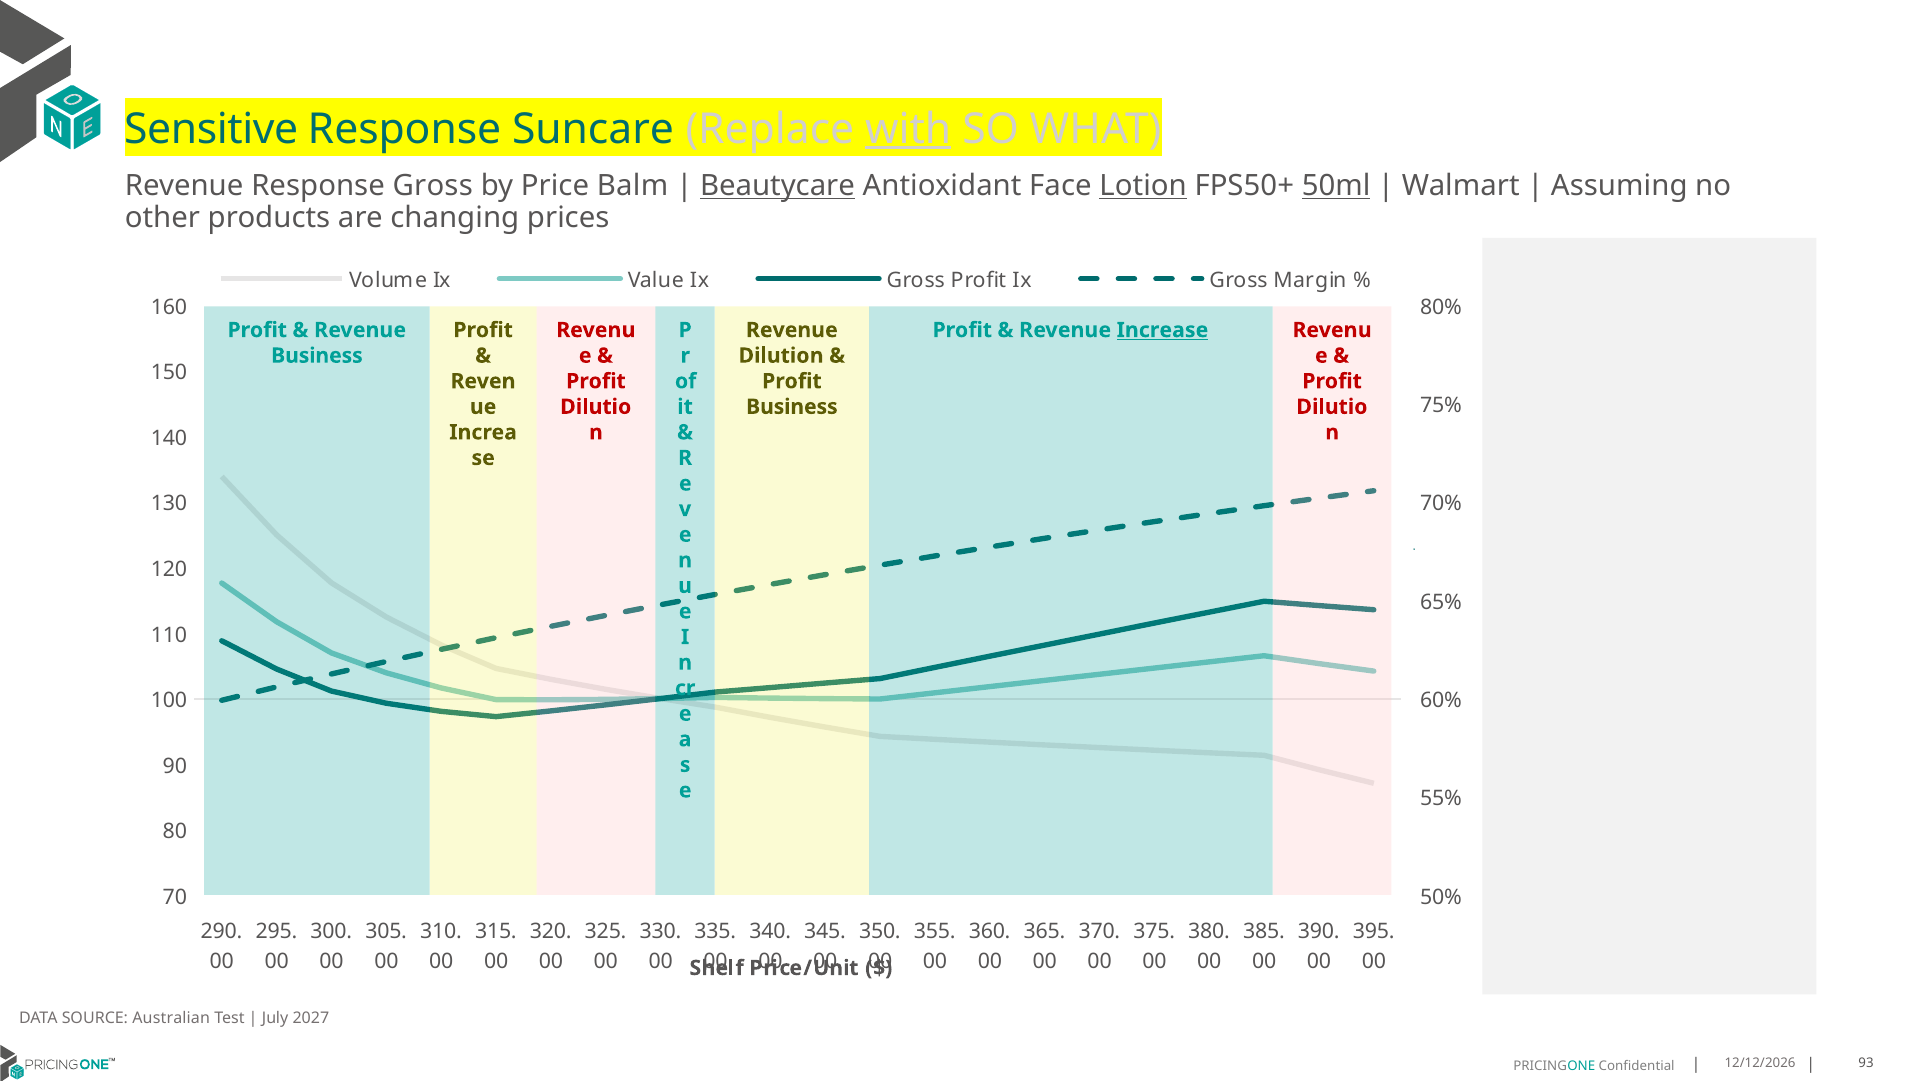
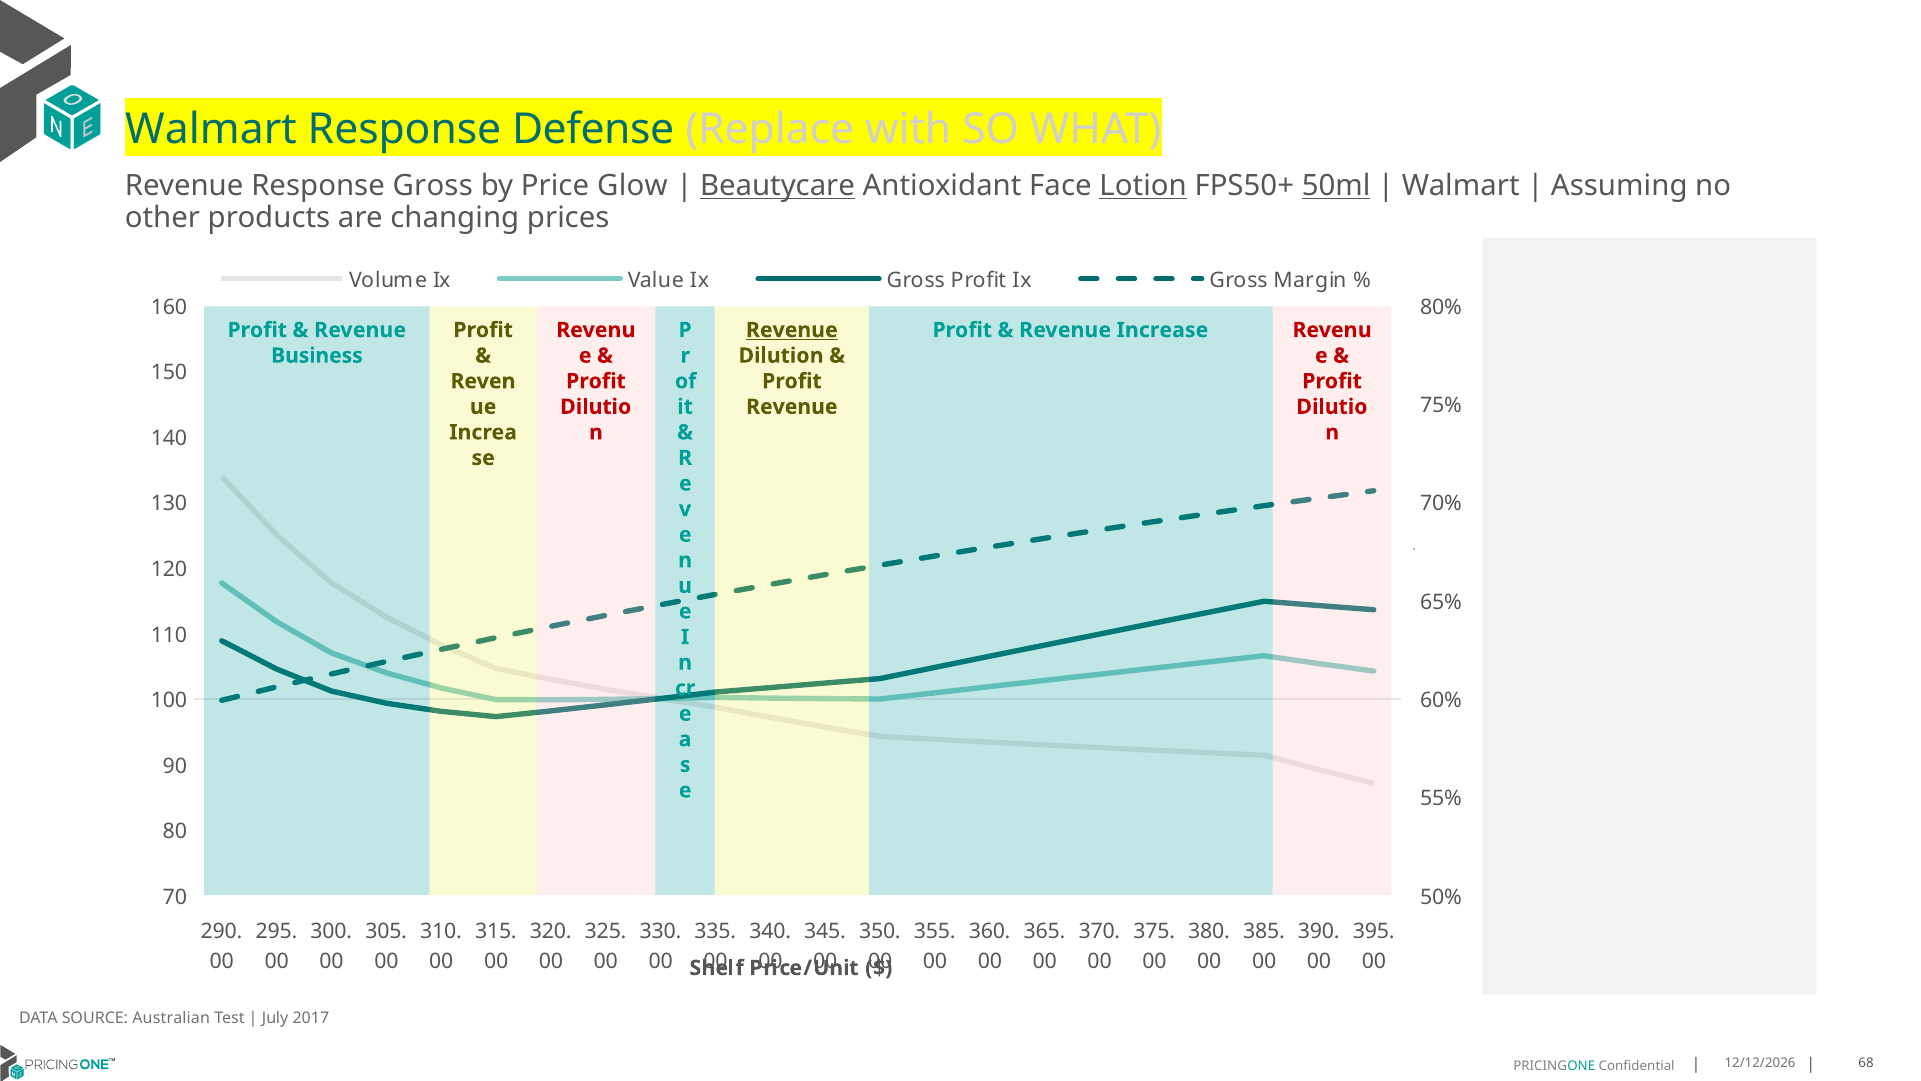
Sensitive at (211, 129): Sensitive -> Walmart
Suncare: Suncare -> Defense
with underline: present -> none
Balm: Balm -> Glow
Revenue at (792, 330) underline: none -> present
Increase underline: present -> none
Business at (792, 407): Business -> Revenue
2027: 2027 -> 2017
93: 93 -> 68
